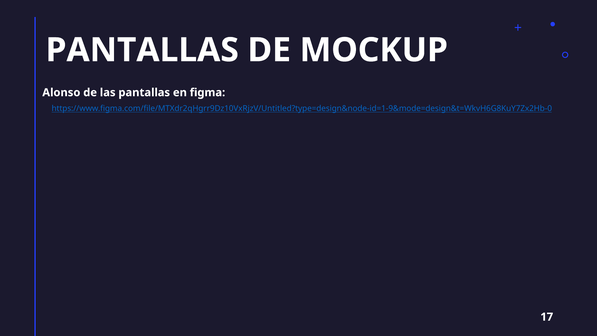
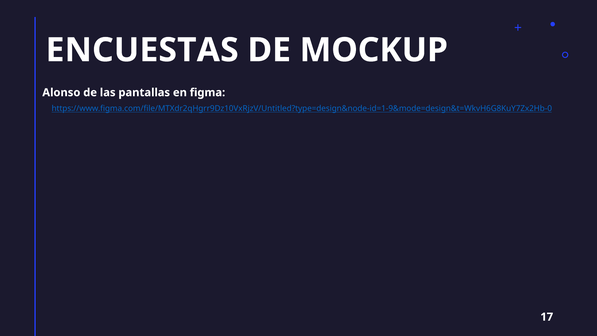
PANTALLAS at (142, 50): PANTALLAS -> ENCUESTAS
